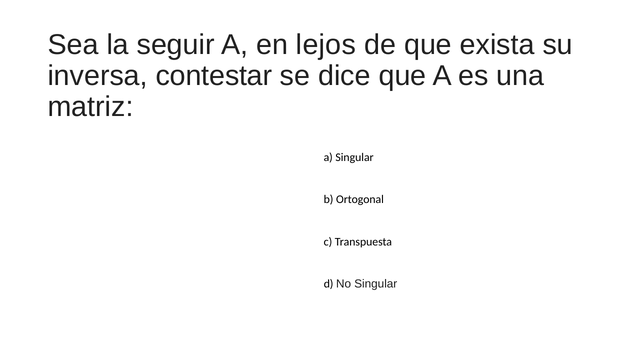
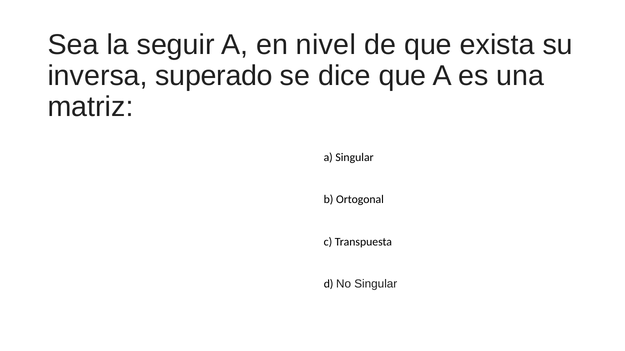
lejos: lejos -> nivel
contestar: contestar -> superado
